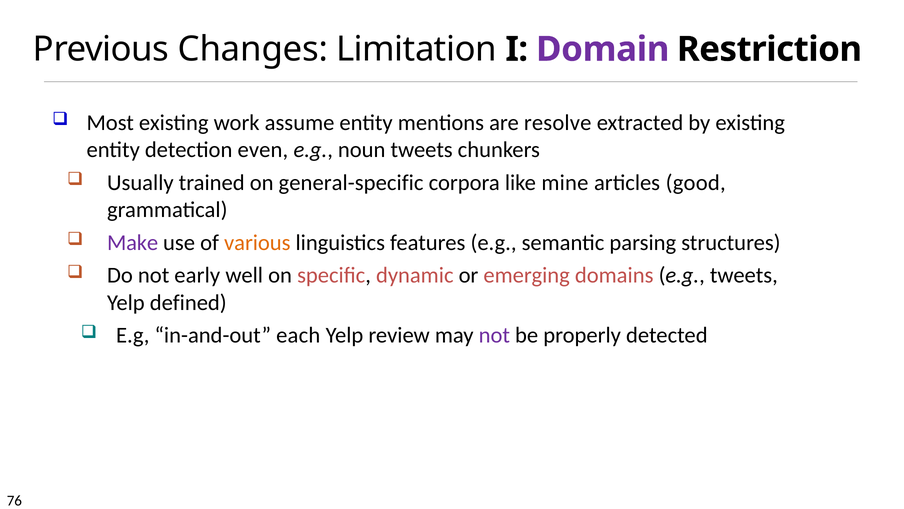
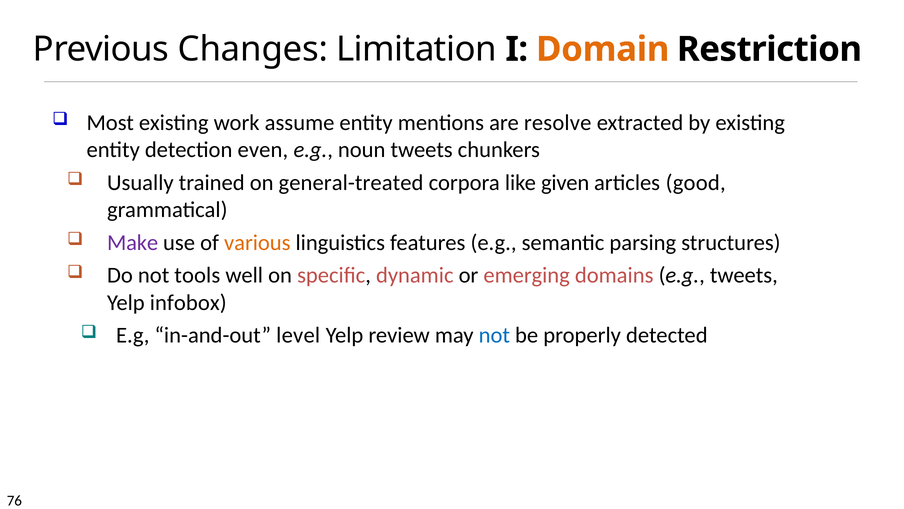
Domain colour: purple -> orange
general-specific: general-specific -> general-treated
mine: mine -> given
early: early -> tools
defined: defined -> infobox
each: each -> level
not at (494, 335) colour: purple -> blue
